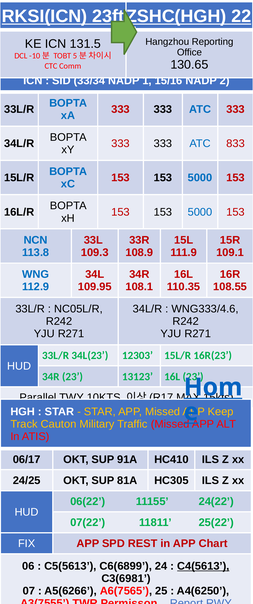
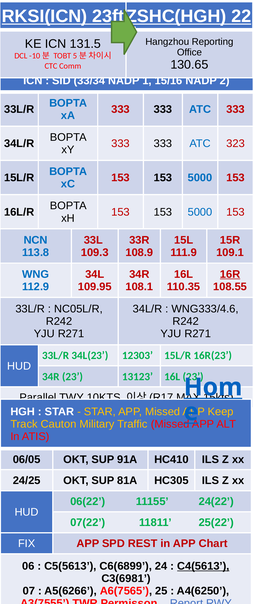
833: 833 -> 323
16R underline: none -> present
06/17: 06/17 -> 06/05
